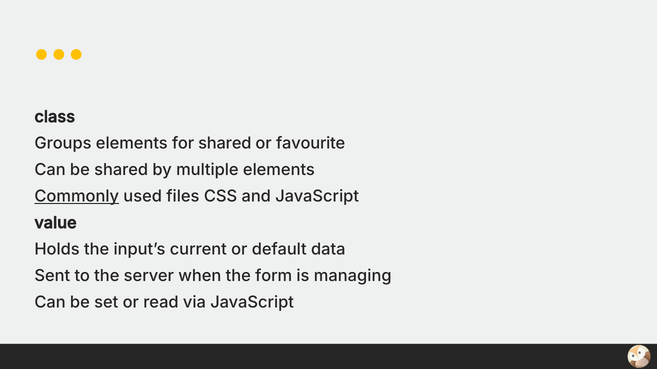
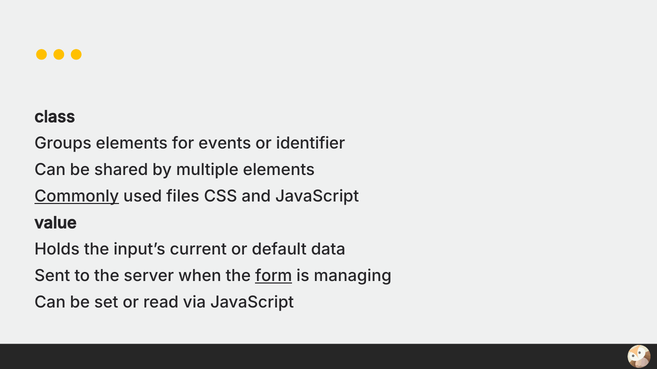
for shared: shared -> events
favourite: favourite -> identifier
form underline: none -> present
